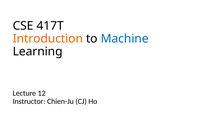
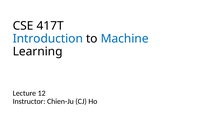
Introduction colour: orange -> blue
